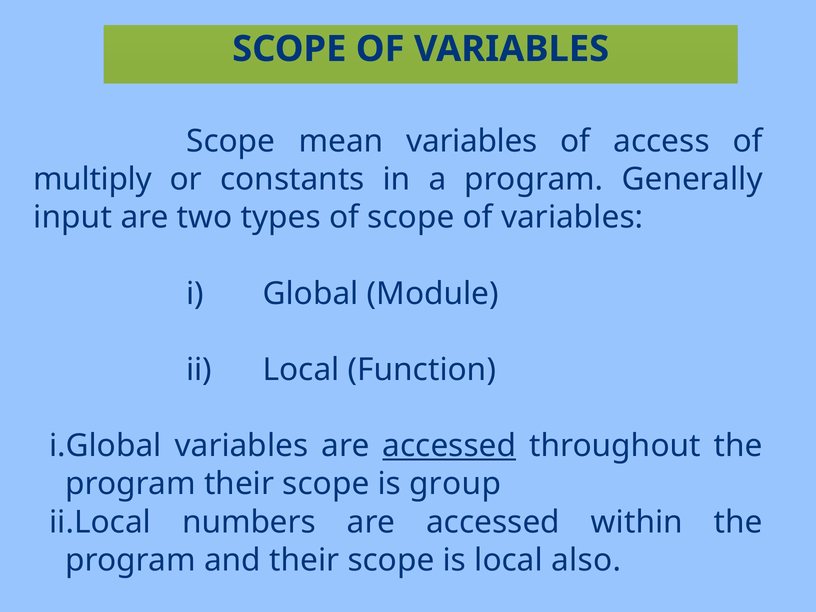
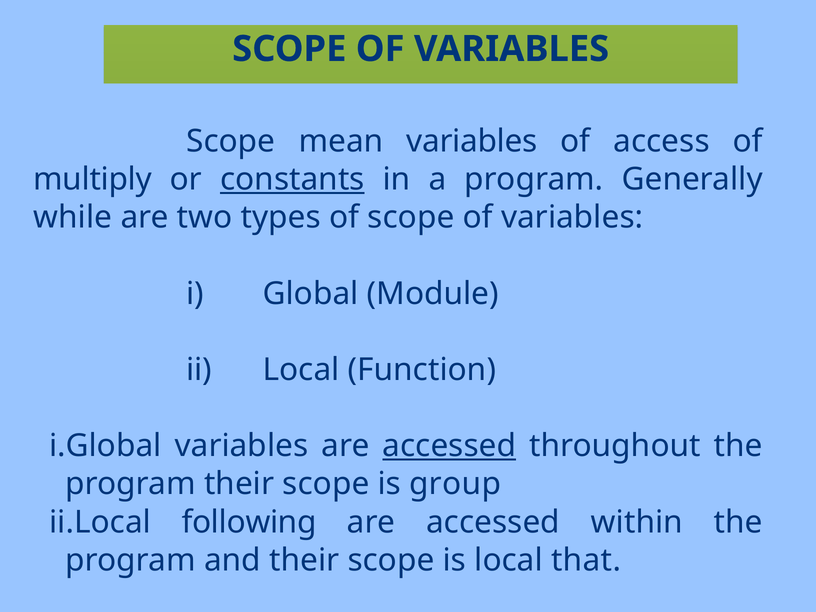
constants underline: none -> present
input: input -> while
numbers: numbers -> following
also: also -> that
